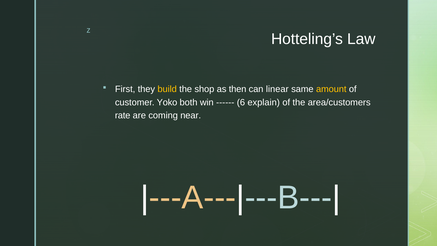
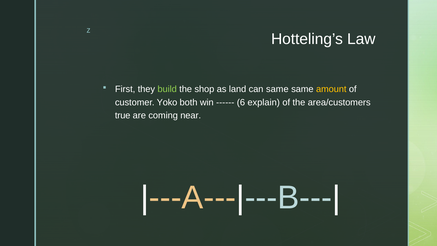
build colour: yellow -> light green
then: then -> land
can linear: linear -> same
rate: rate -> true
